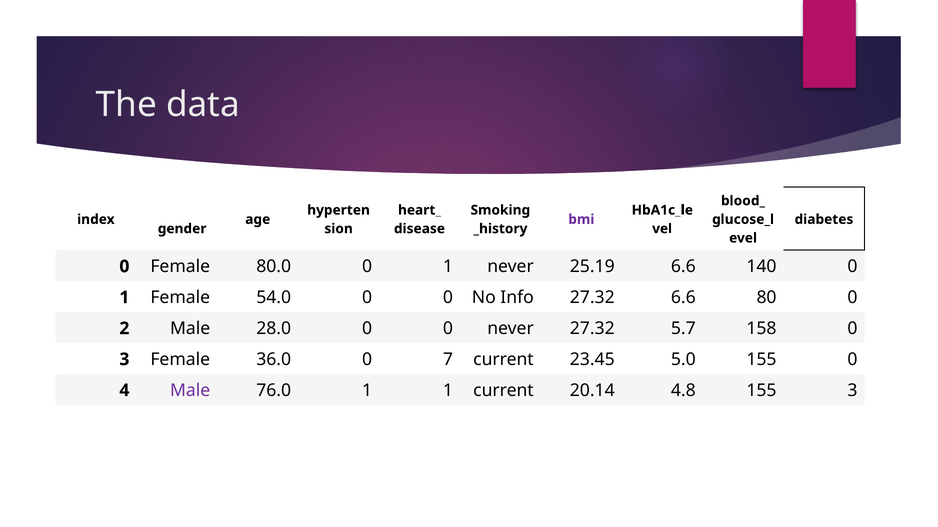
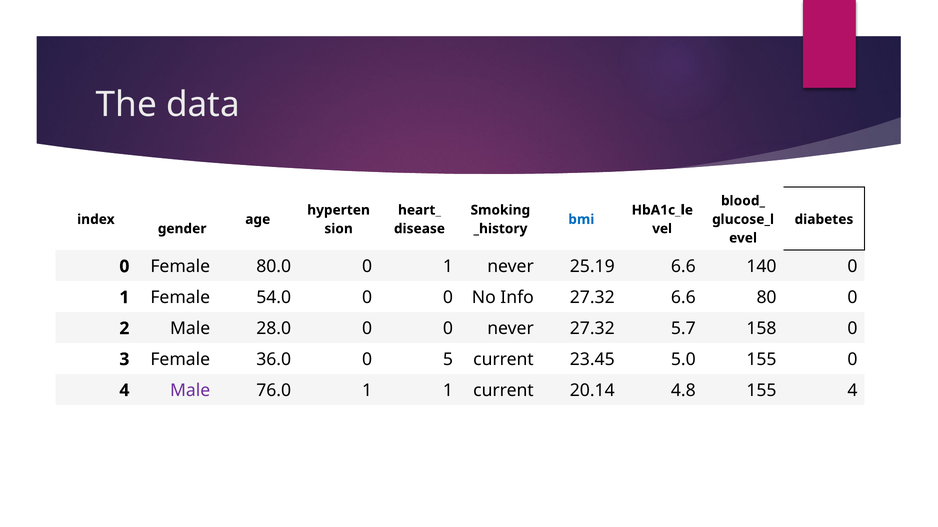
bmi colour: purple -> blue
7: 7 -> 5
155 3: 3 -> 4
